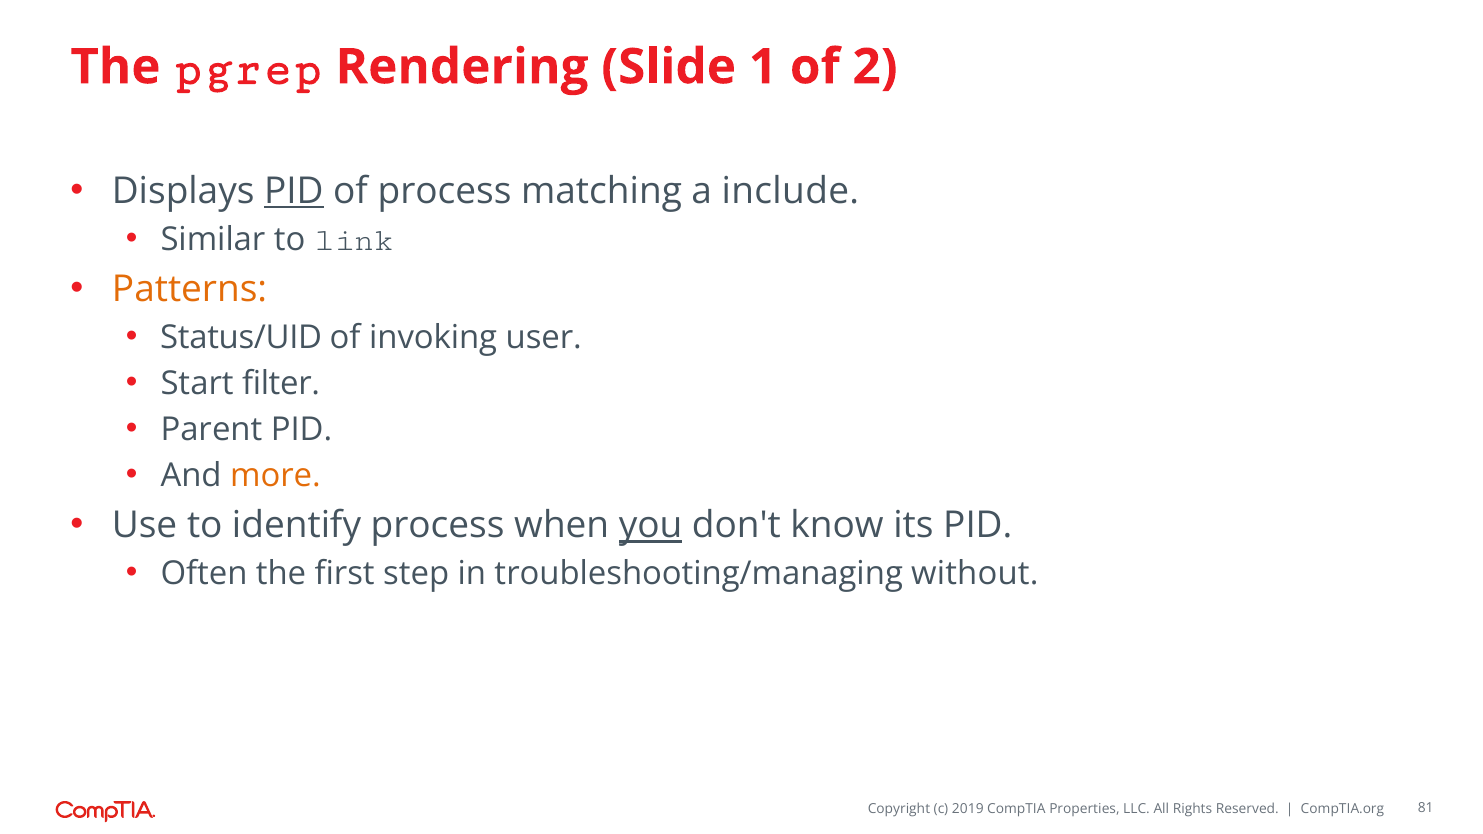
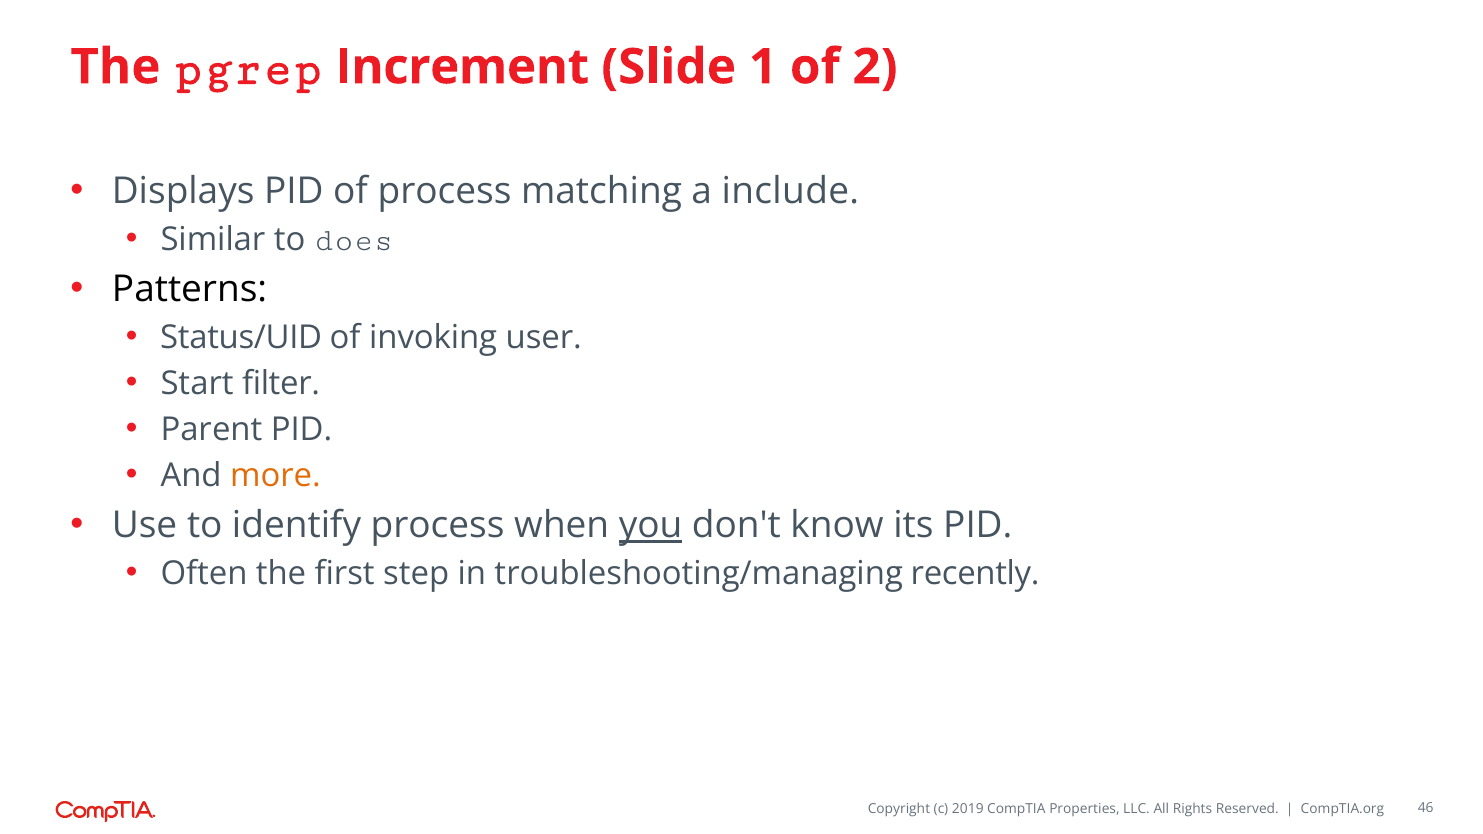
Rendering: Rendering -> Increment
PID at (294, 191) underline: present -> none
link: link -> does
Patterns colour: orange -> black
without: without -> recently
81: 81 -> 46
